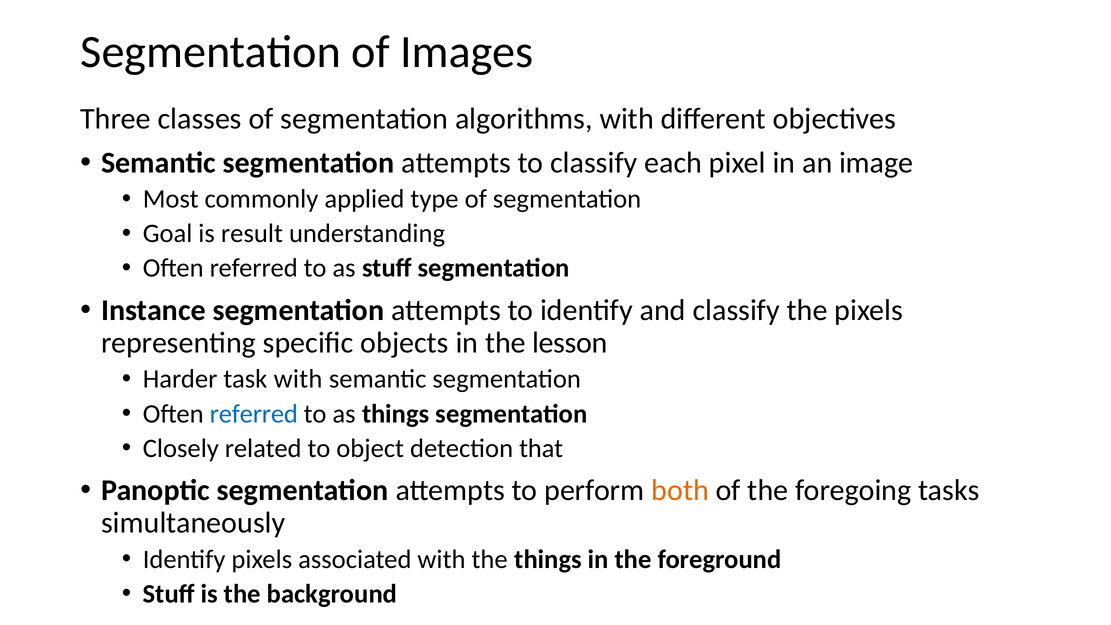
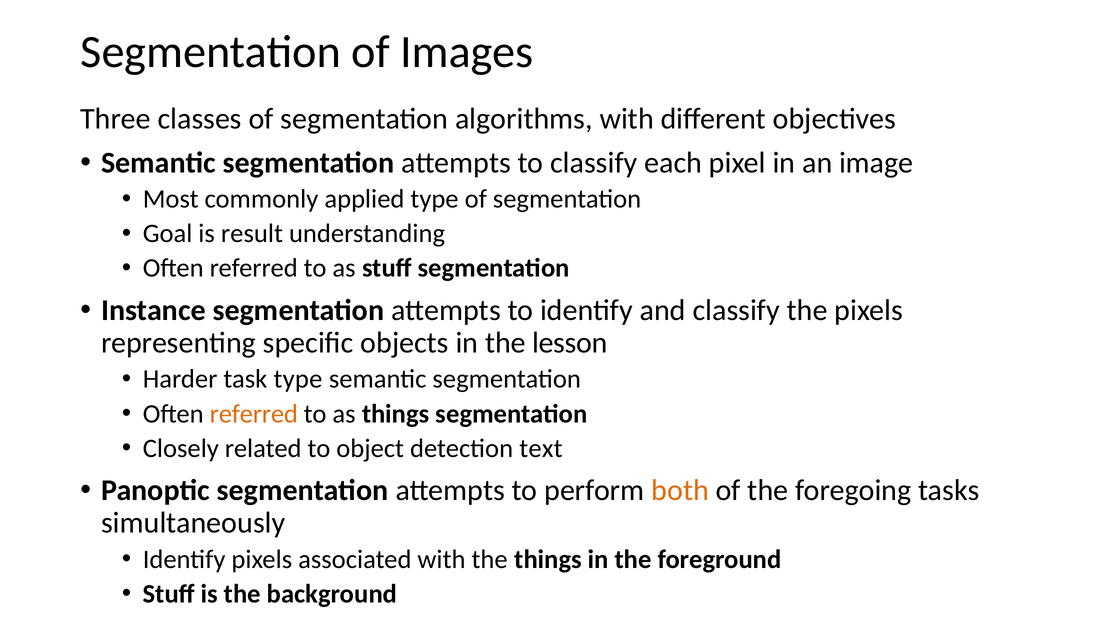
task with: with -> type
referred at (254, 414) colour: blue -> orange
that: that -> text
